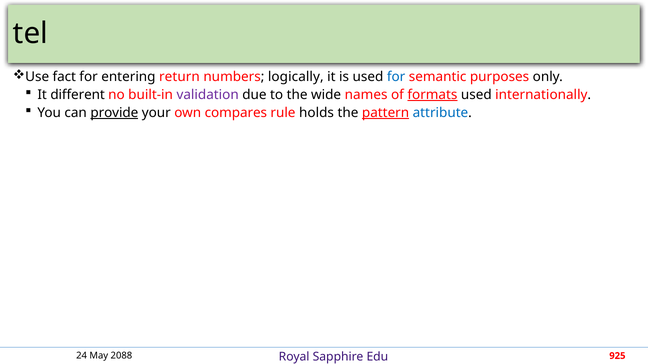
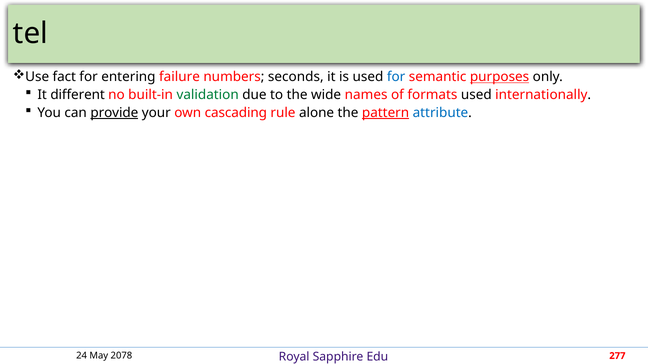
return: return -> failure
logically: logically -> seconds
purposes underline: none -> present
validation colour: purple -> green
formats underline: present -> none
compares: compares -> cascading
holds: holds -> alone
2088: 2088 -> 2078
925: 925 -> 277
